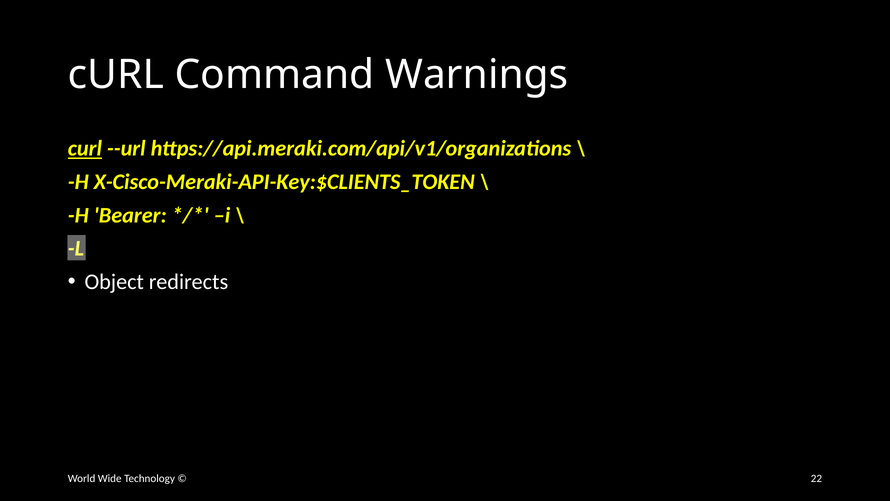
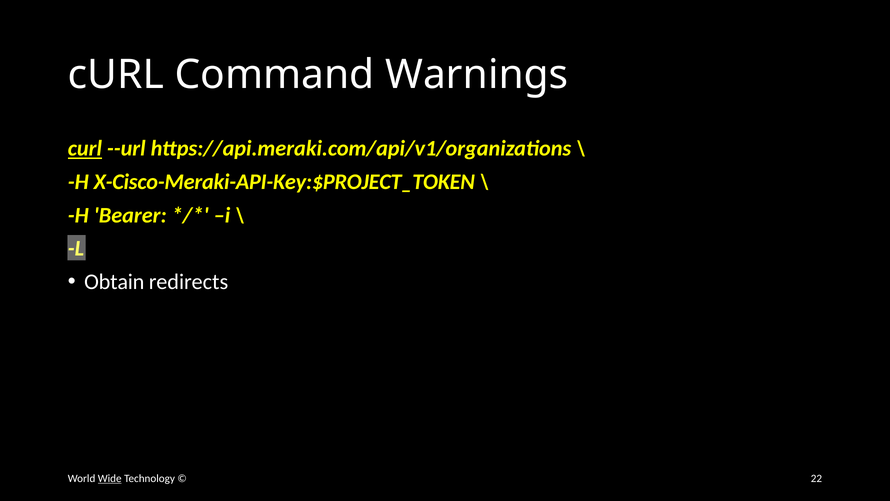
X-Cisco-Meraki-API-Key:$CLIENTS_TOKEN: X-Cisco-Meraki-API-Key:$CLIENTS_TOKEN -> X-Cisco-Meraki-API-Key:$PROJECT_TOKEN
Object: Object -> Obtain
Wide underline: none -> present
